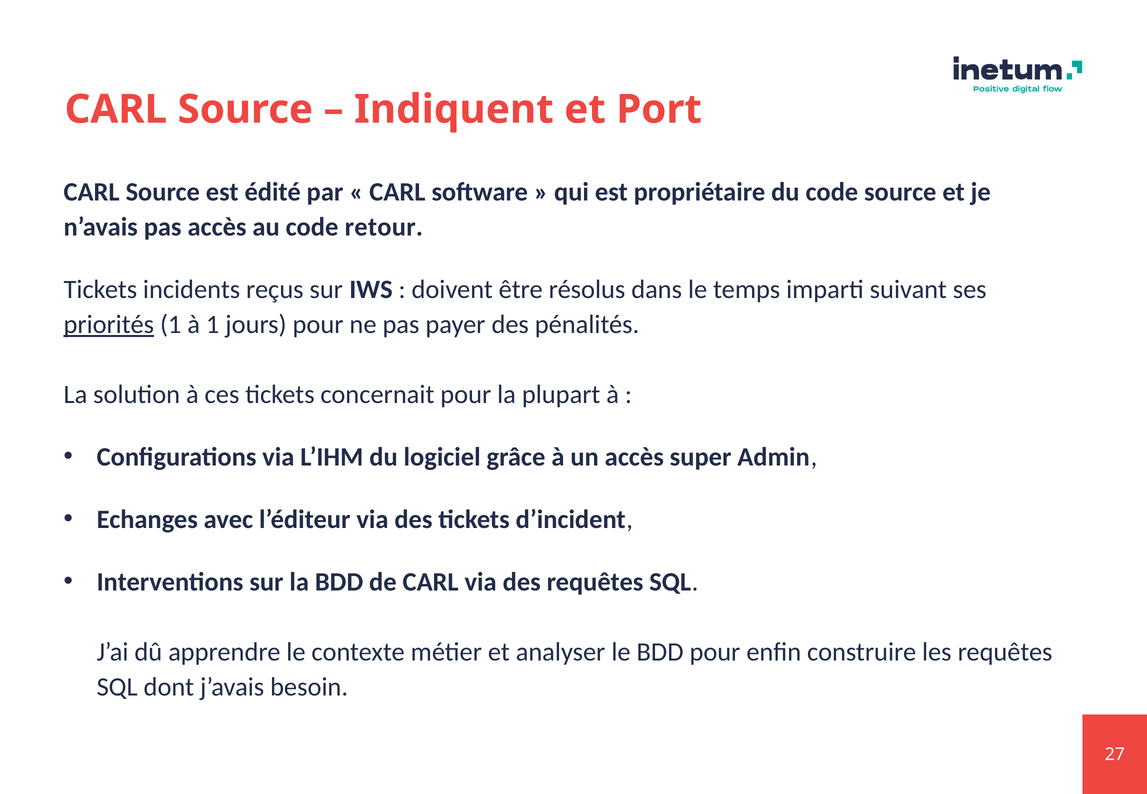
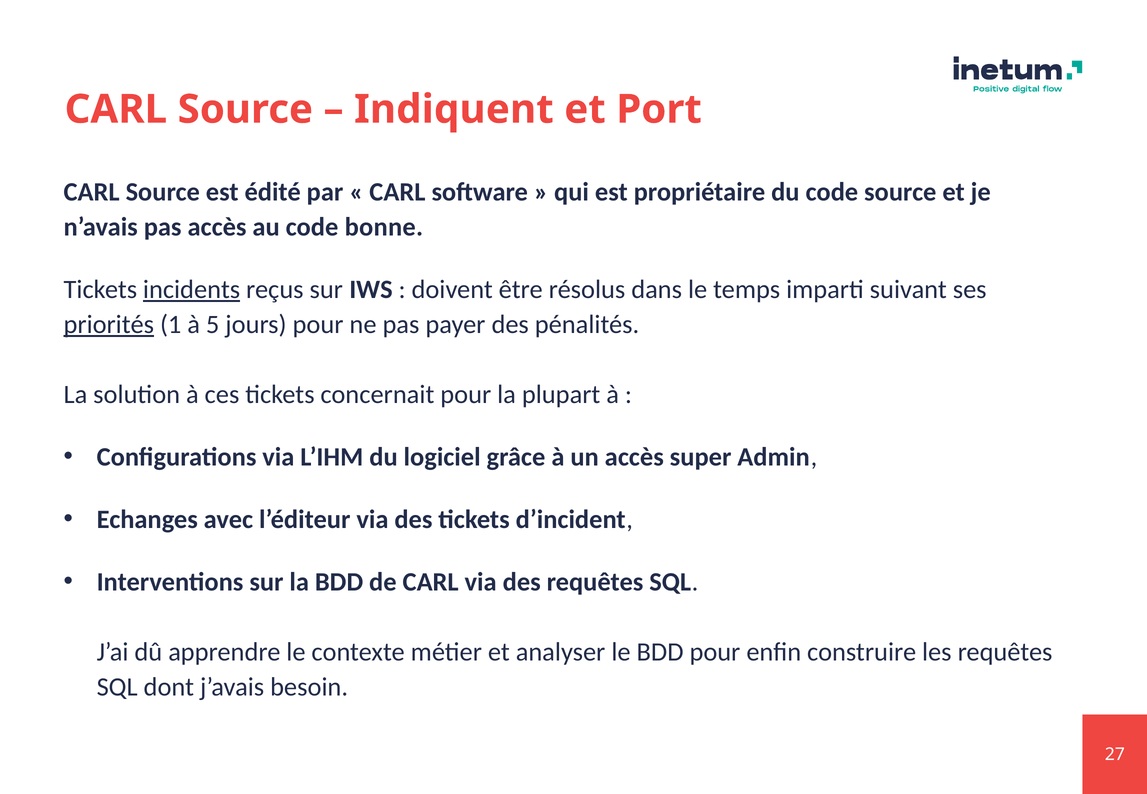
retour: retour -> bonne
incidents underline: none -> present
à 1: 1 -> 5
